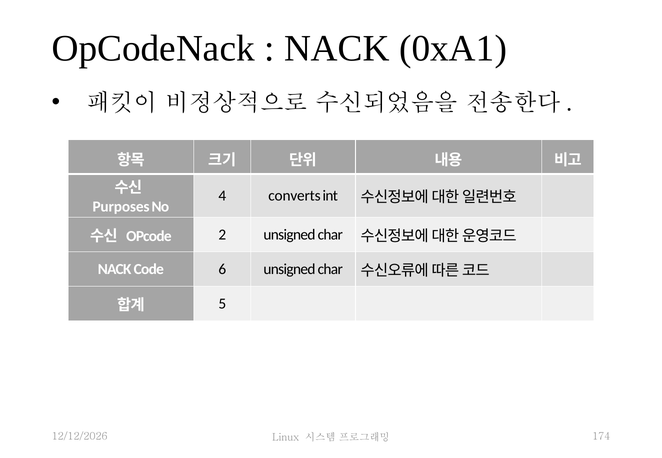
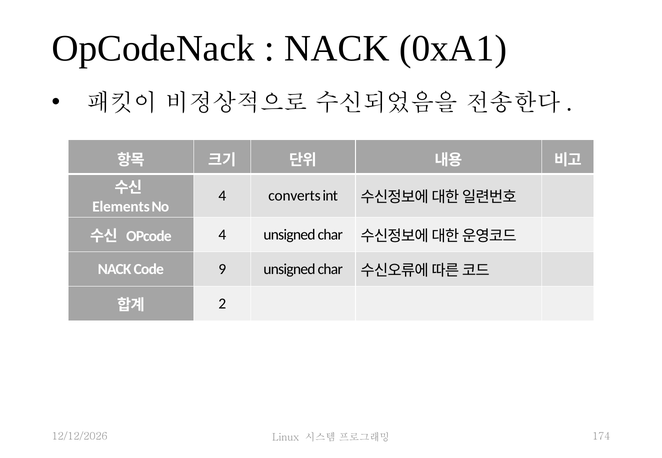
Purposes: Purposes -> Elements
OPcode 2: 2 -> 4
6: 6 -> 9
5: 5 -> 2
